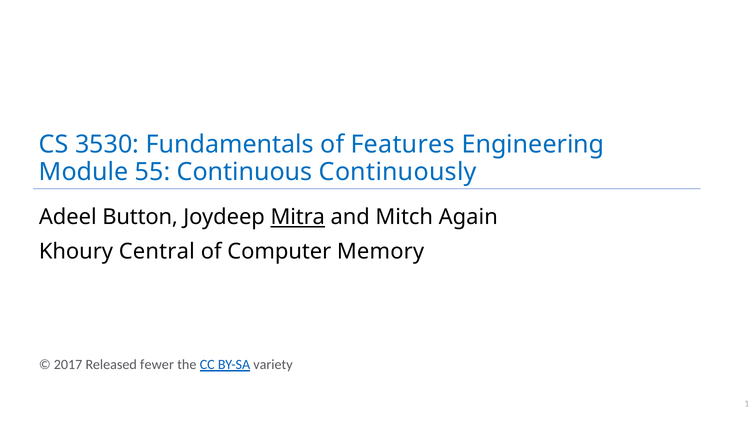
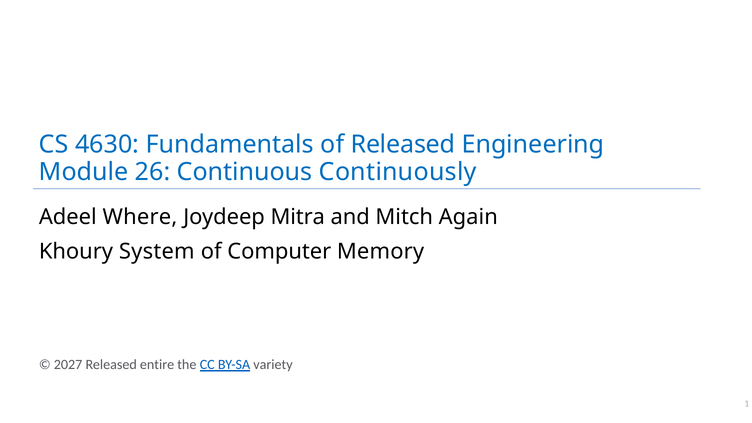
3530: 3530 -> 4630
of Features: Features -> Released
55: 55 -> 26
Button: Button -> Where
Mitra underline: present -> none
Central: Central -> System
2017: 2017 -> 2027
fewer: fewer -> entire
